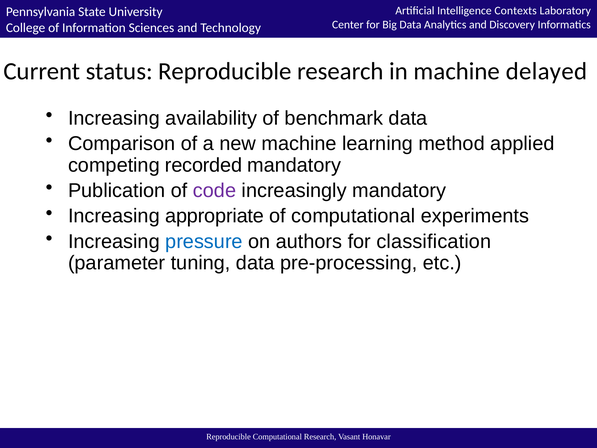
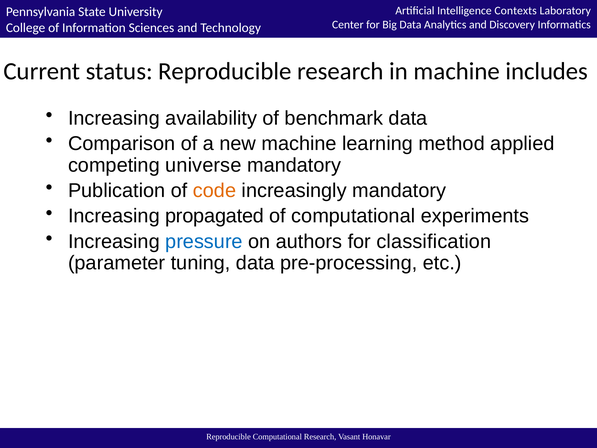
delayed: delayed -> includes
recorded: recorded -> universe
code colour: purple -> orange
appropriate: appropriate -> propagated
